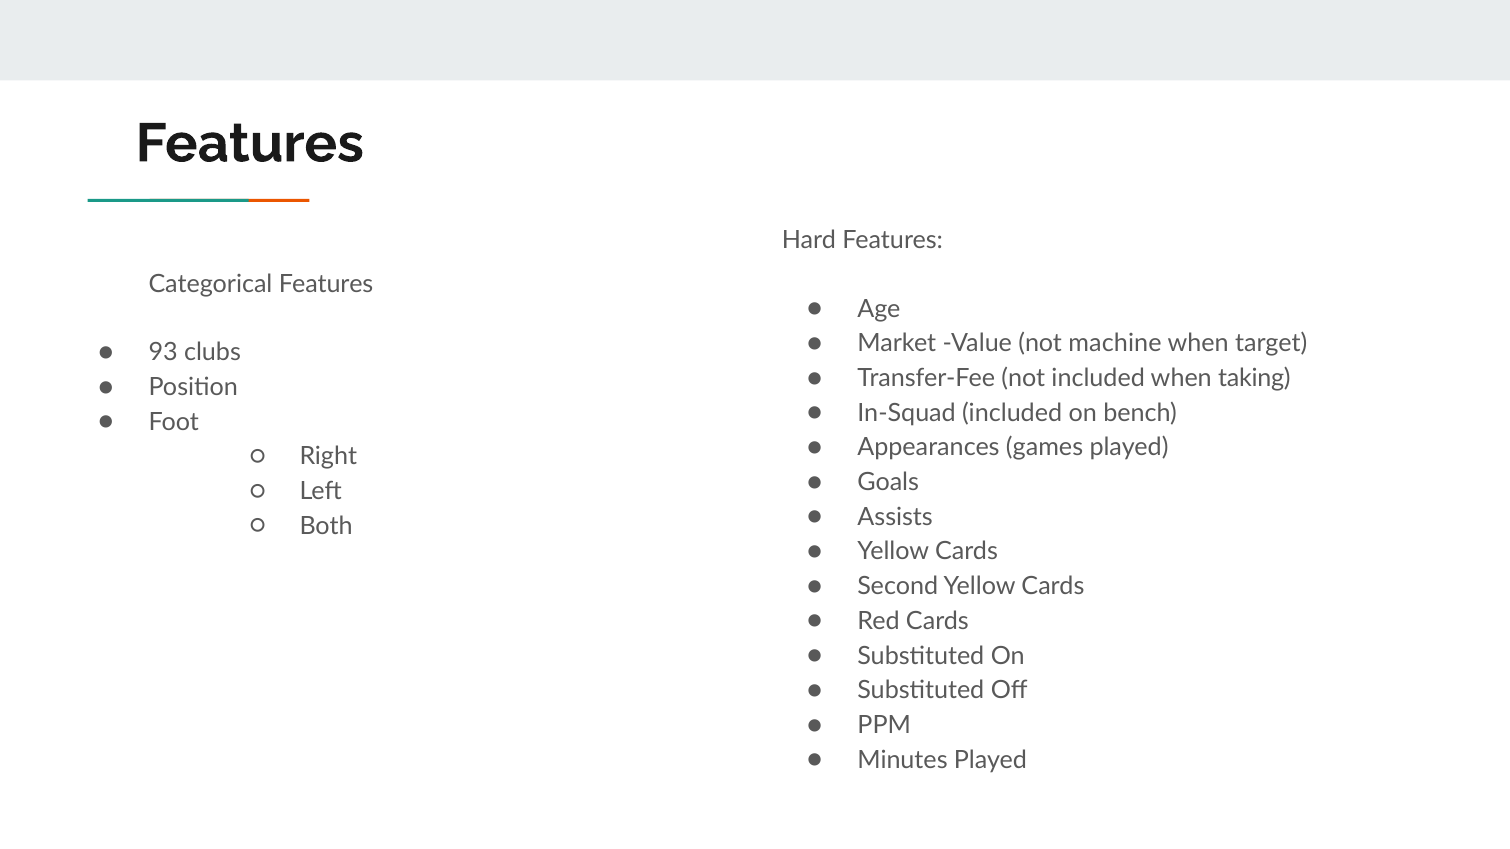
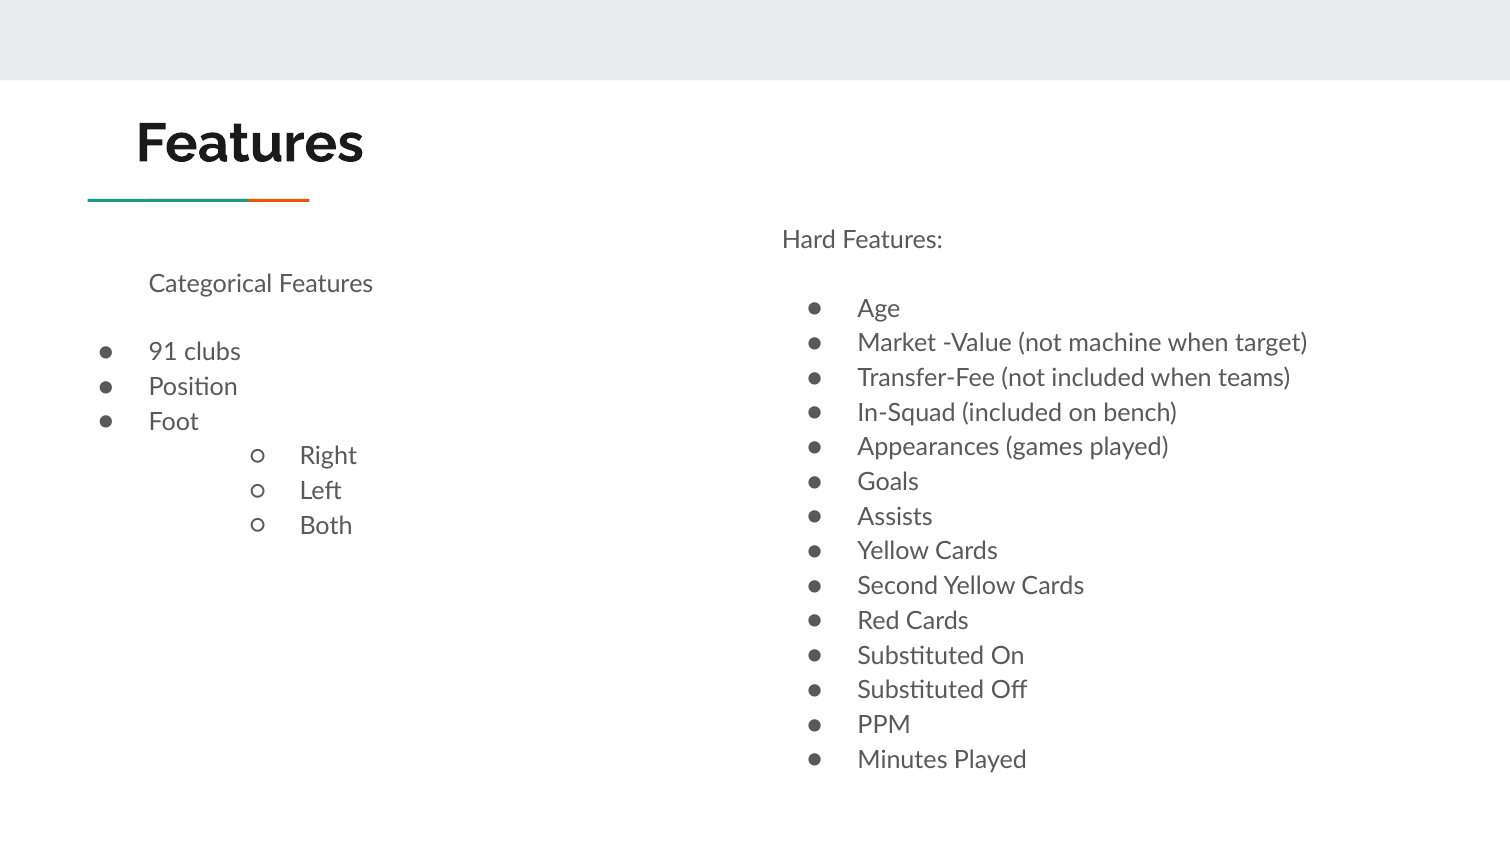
93: 93 -> 91
taking: taking -> teams
